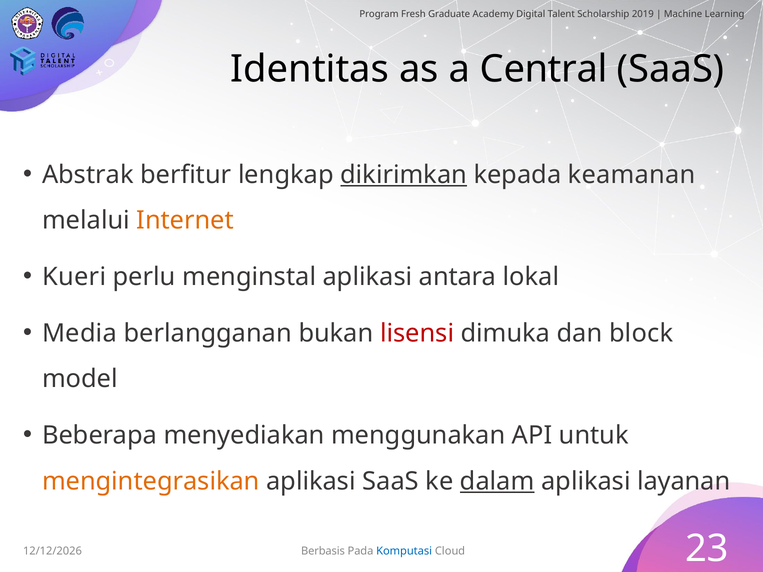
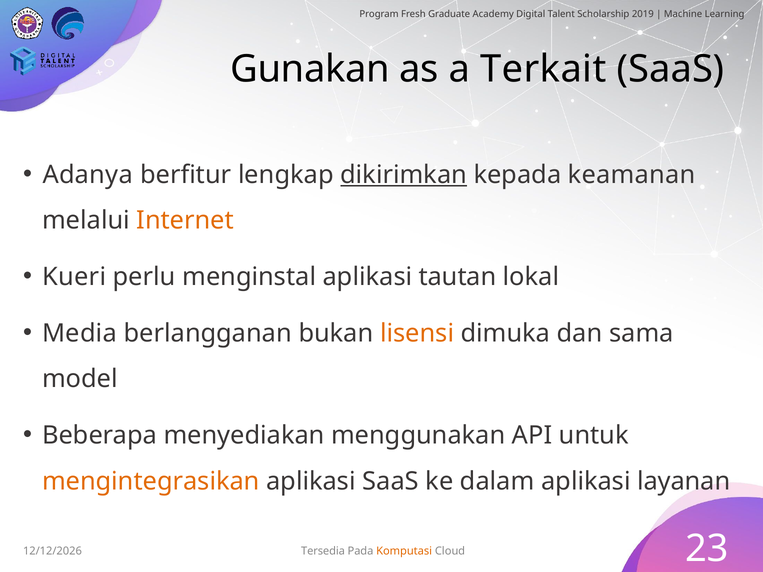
Identitas: Identitas -> Gunakan
Central: Central -> Terkait
Abstrak: Abstrak -> Adanya
antara: antara -> tautan
lisensi colour: red -> orange
block: block -> sama
dalam underline: present -> none
Berbasis: Berbasis -> Tersedia
Komputasi colour: blue -> orange
